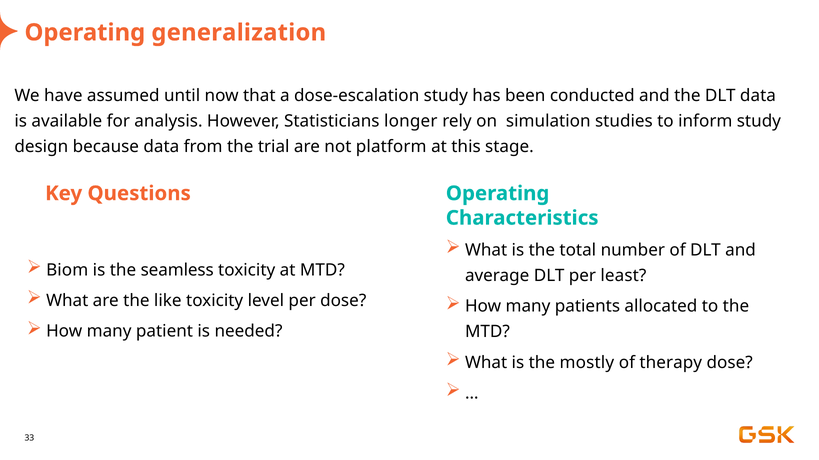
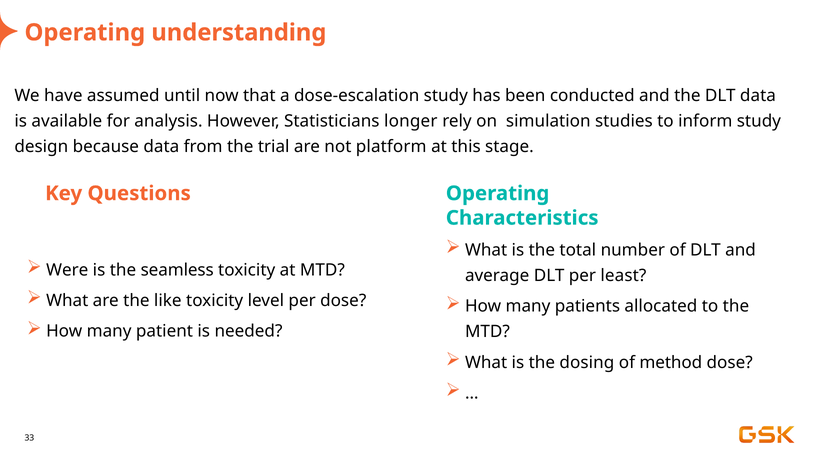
generalization: generalization -> understanding
Biom: Biom -> Were
mostly: mostly -> dosing
therapy: therapy -> method
